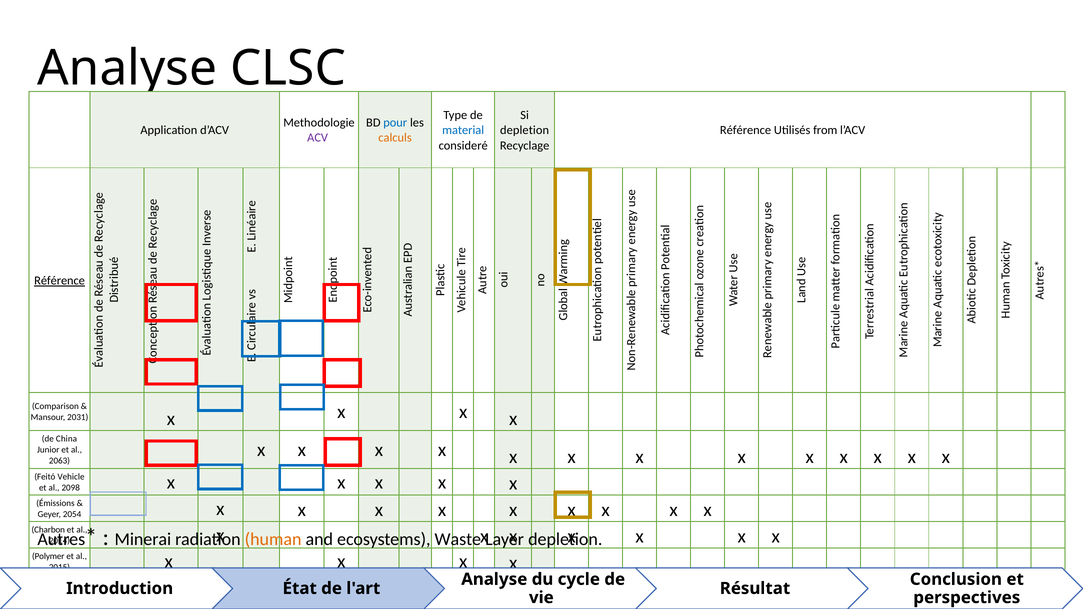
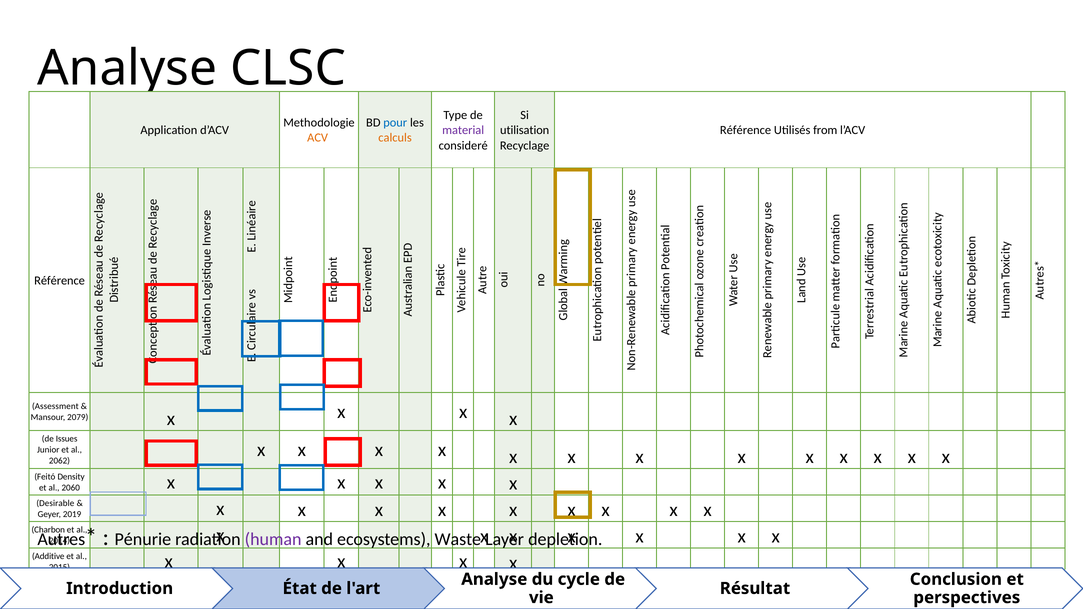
material colour: blue -> purple
depletion at (525, 130): depletion -> utilisation
ACV colour: purple -> orange
Référence at (60, 281) underline: present -> none
Comparison: Comparison -> Assessment
2031: 2031 -> 2079
China: China -> Issues
2063: 2063 -> 2062
Vehicle: Vehicle -> Density
2098: 2098 -> 2060
Émissions: Émissions -> Desirable
Geyer 2054: 2054 -> 2019
Minerai: Minerai -> Pénurie
human colour: orange -> purple
Polymer: Polymer -> Additive
